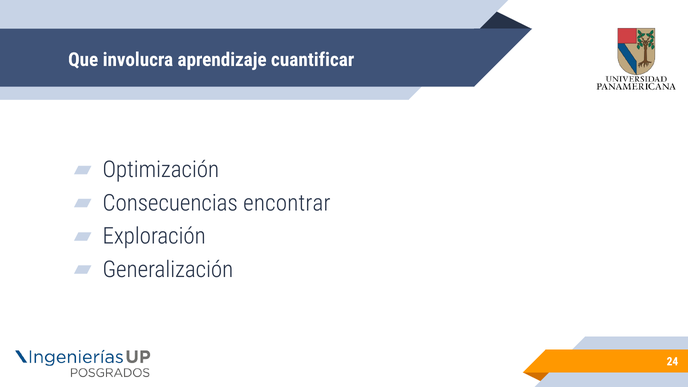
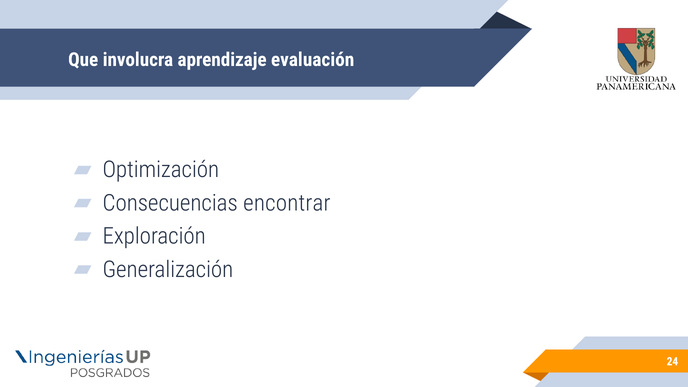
cuantificar: cuantificar -> evaluación
